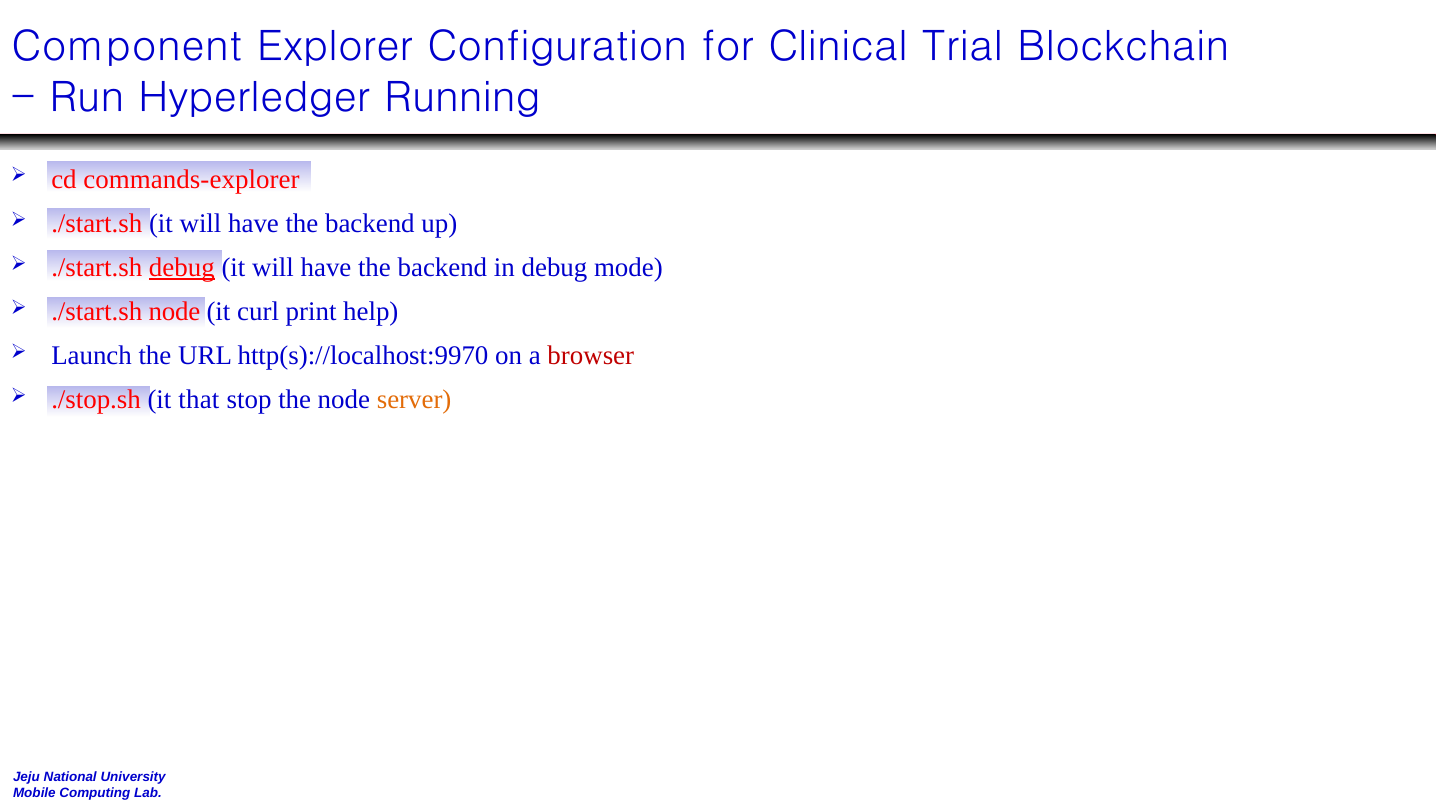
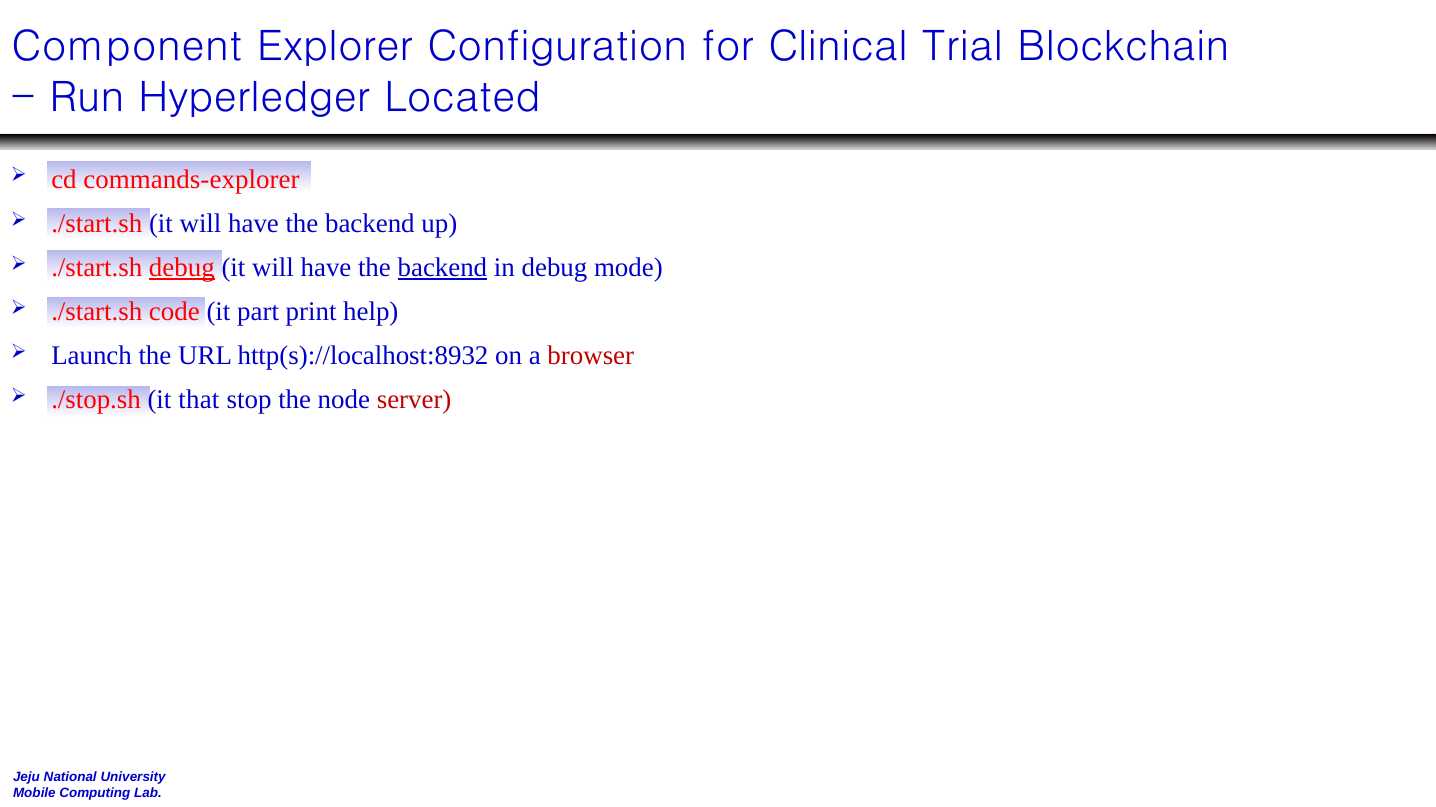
Running: Running -> Located
backend at (442, 268) underline: none -> present
./start.sh node: node -> code
curl: curl -> part
http(s)://localhost:9970: http(s)://localhost:9970 -> http(s)://localhost:8932
server colour: orange -> red
